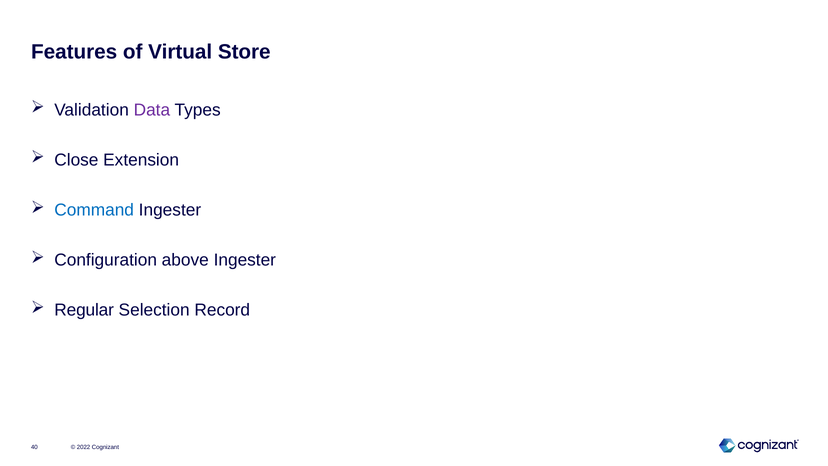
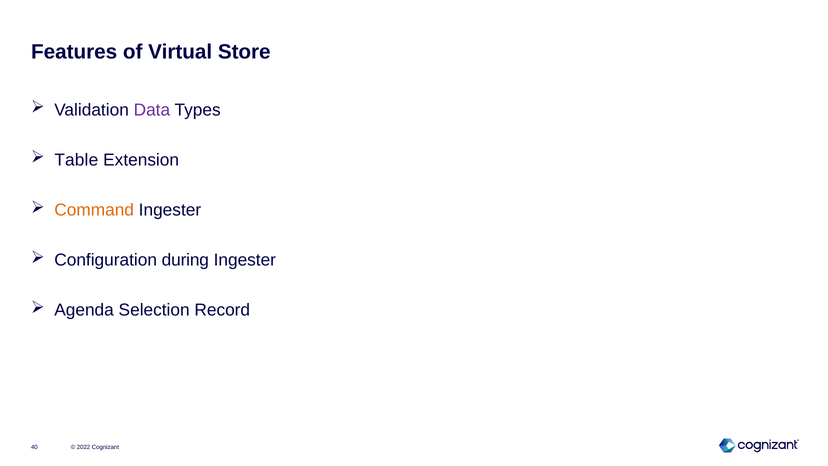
Close: Close -> Table
Command colour: blue -> orange
above: above -> during
Regular: Regular -> Agenda
